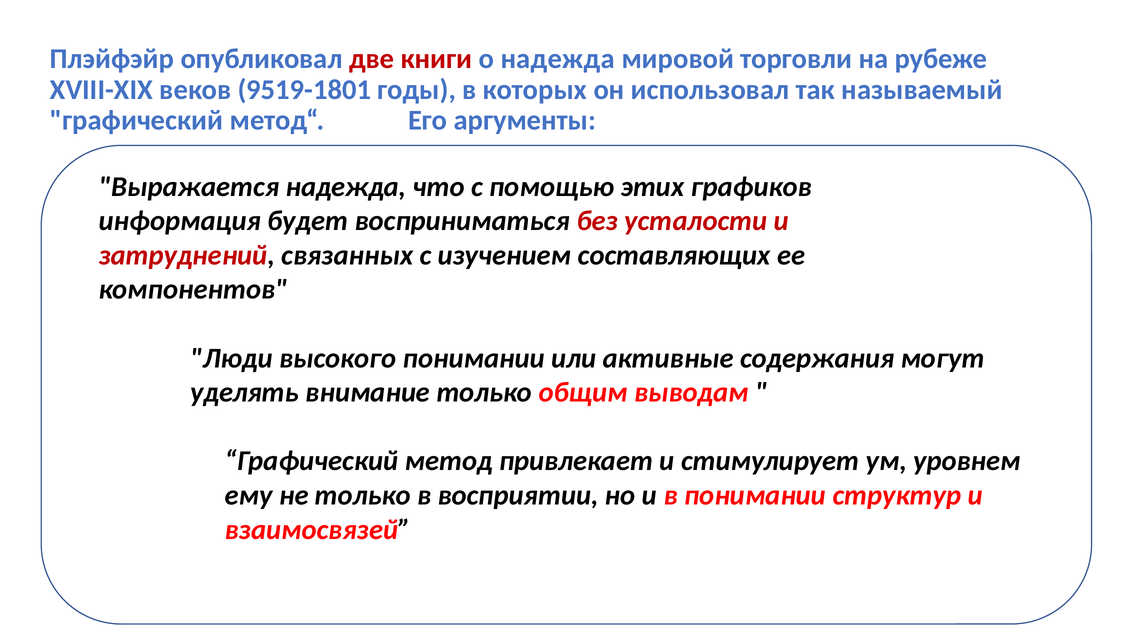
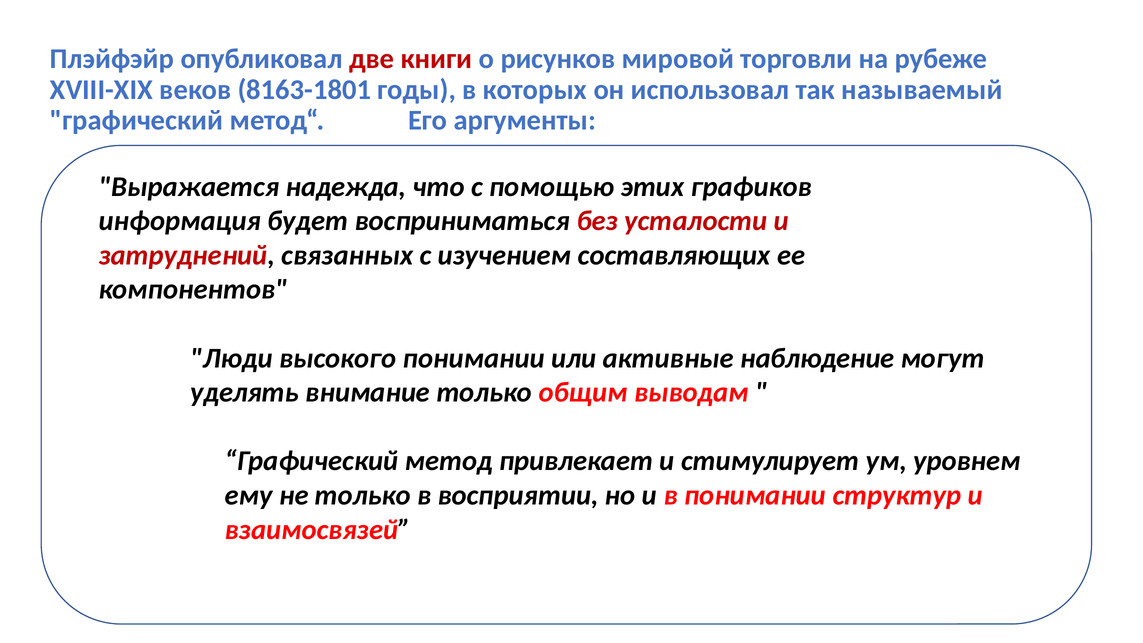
о надежда: надежда -> рисунков
9519-1801: 9519-1801 -> 8163-1801
содержания: содержания -> наблюдение
